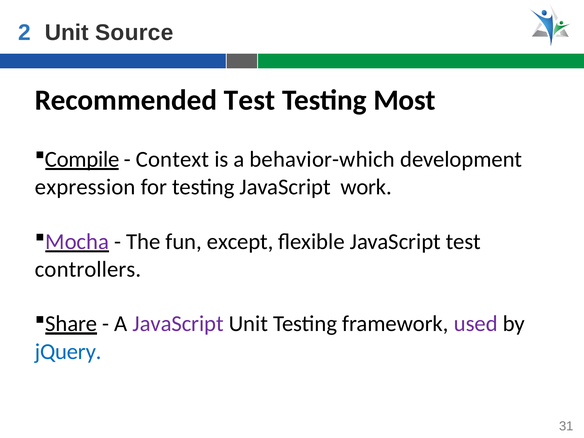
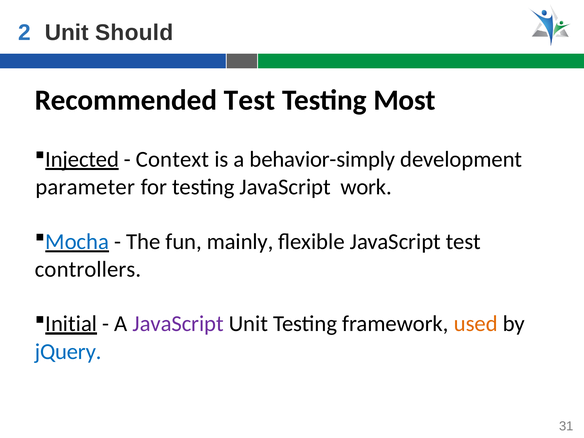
Source: Source -> Should
Compile: Compile -> Injected
behavior-which: behavior-which -> behavior-simply
expression: expression -> parameter
Mocha colour: purple -> blue
except: except -> mainly
Share: Share -> Initial
used colour: purple -> orange
